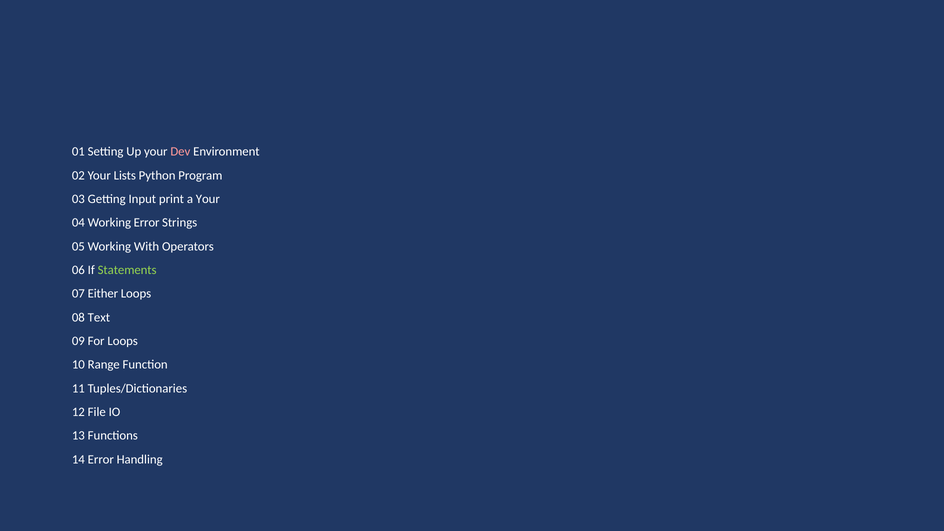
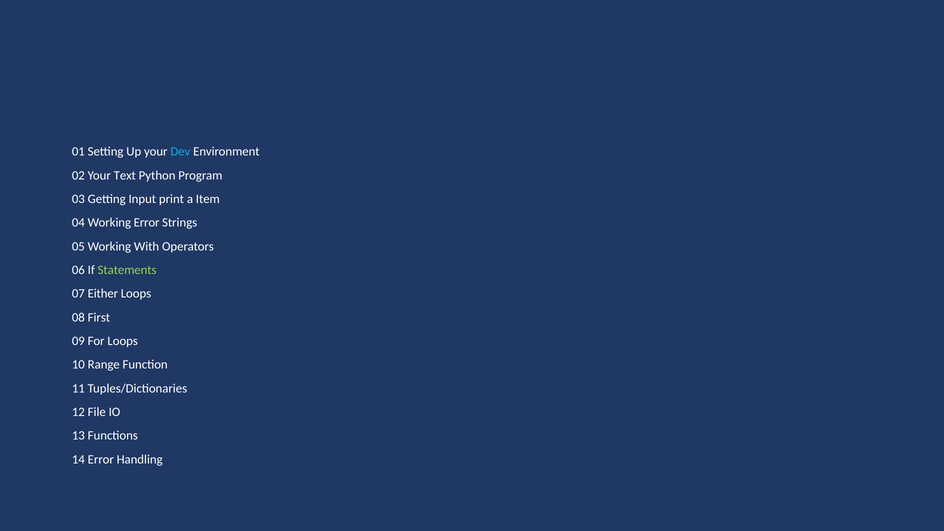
Dev colour: pink -> light blue
Lists: Lists -> Text
a Your: Your -> Item
Text: Text -> First
